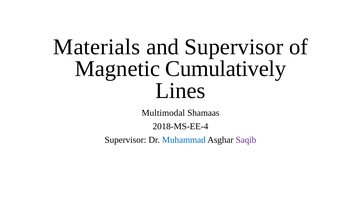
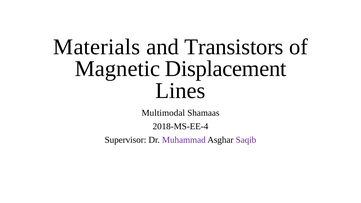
and Supervisor: Supervisor -> Transistors
Cumulatively: Cumulatively -> Displacement
Muhammad colour: blue -> purple
